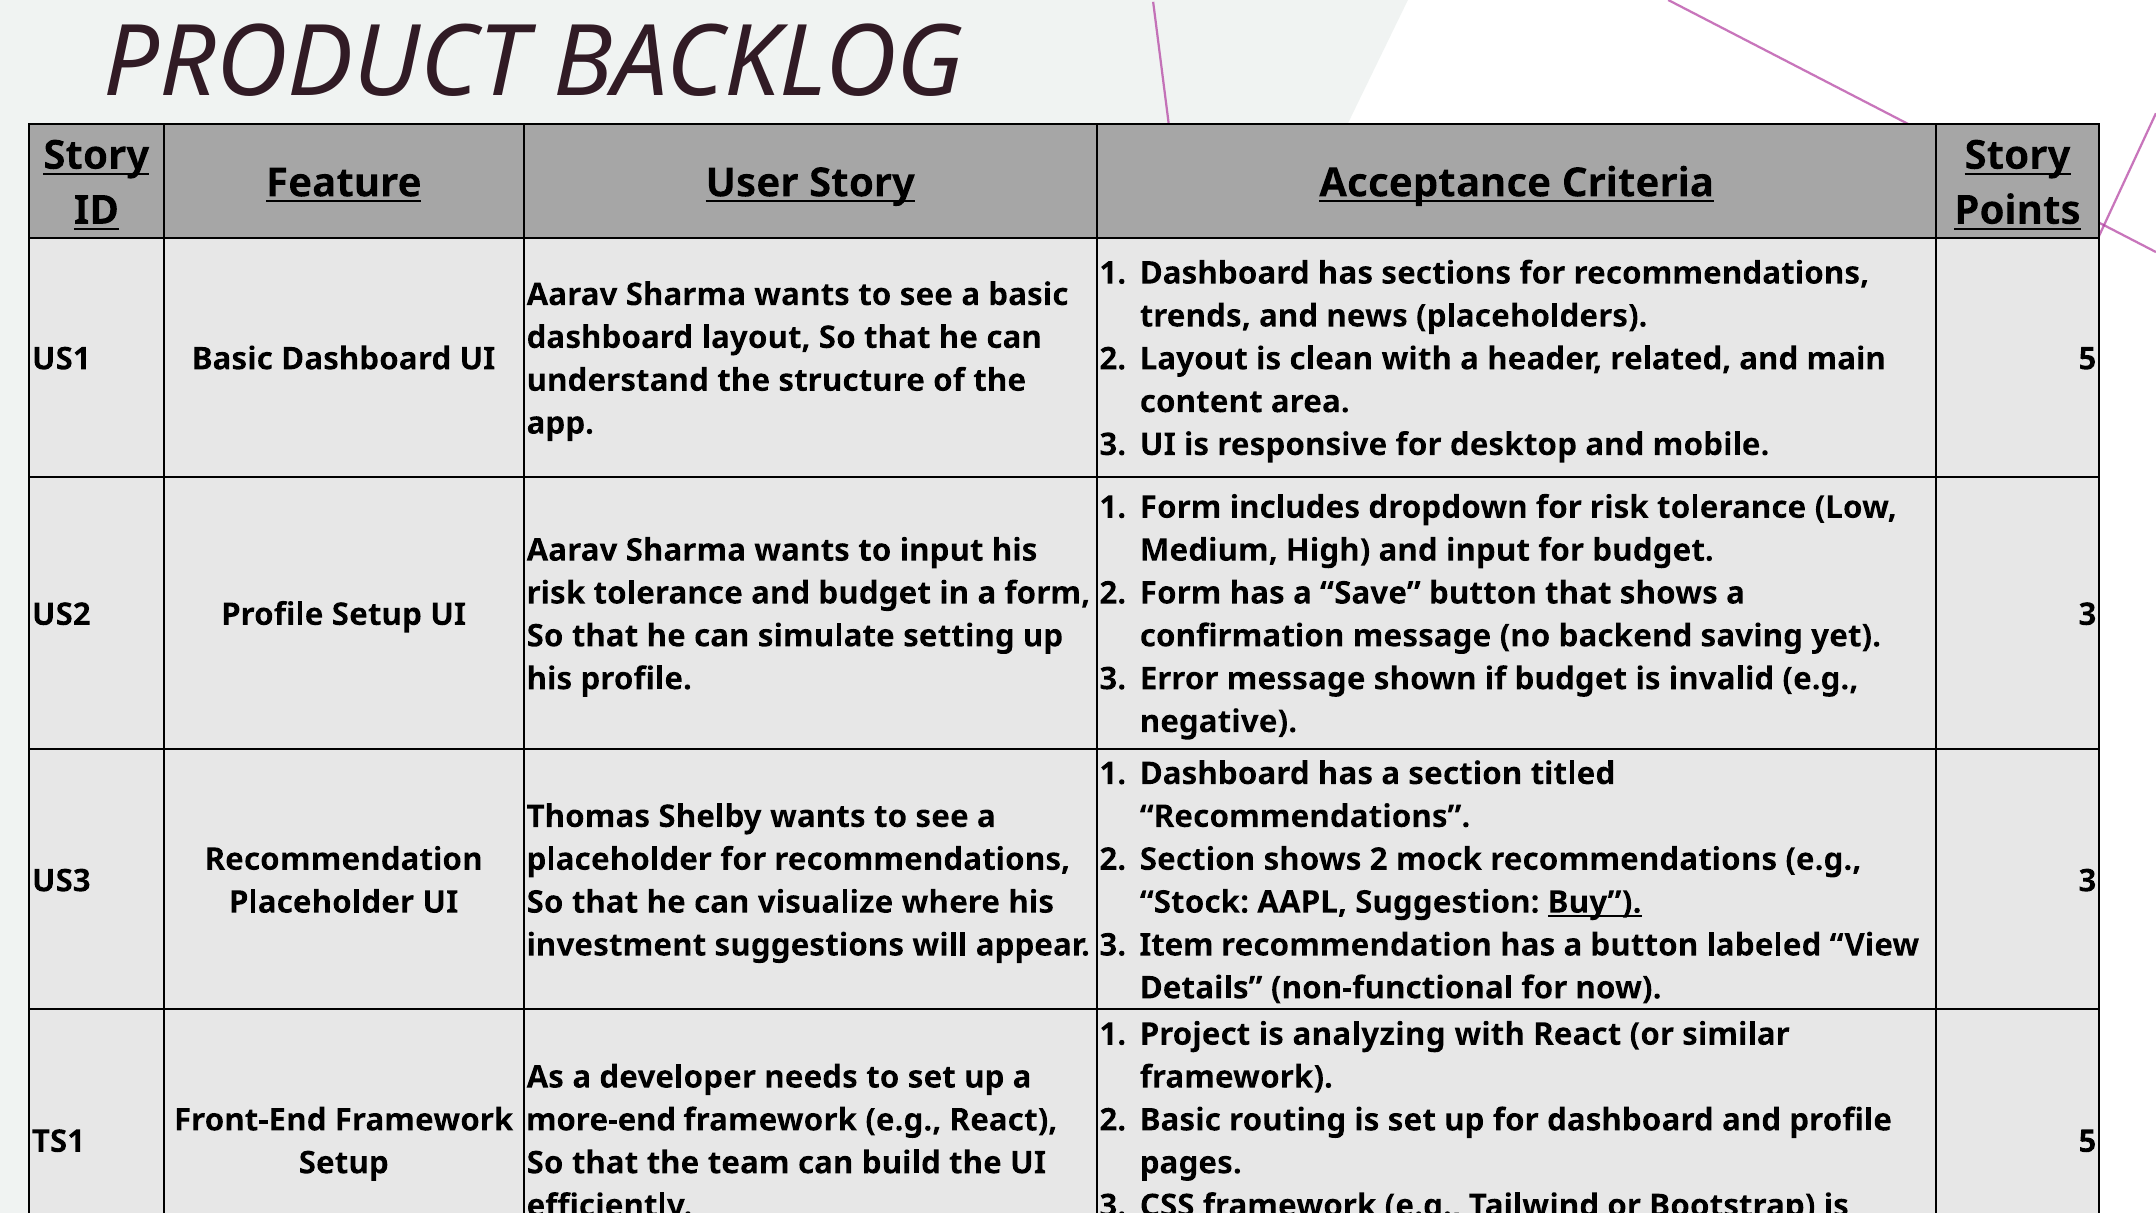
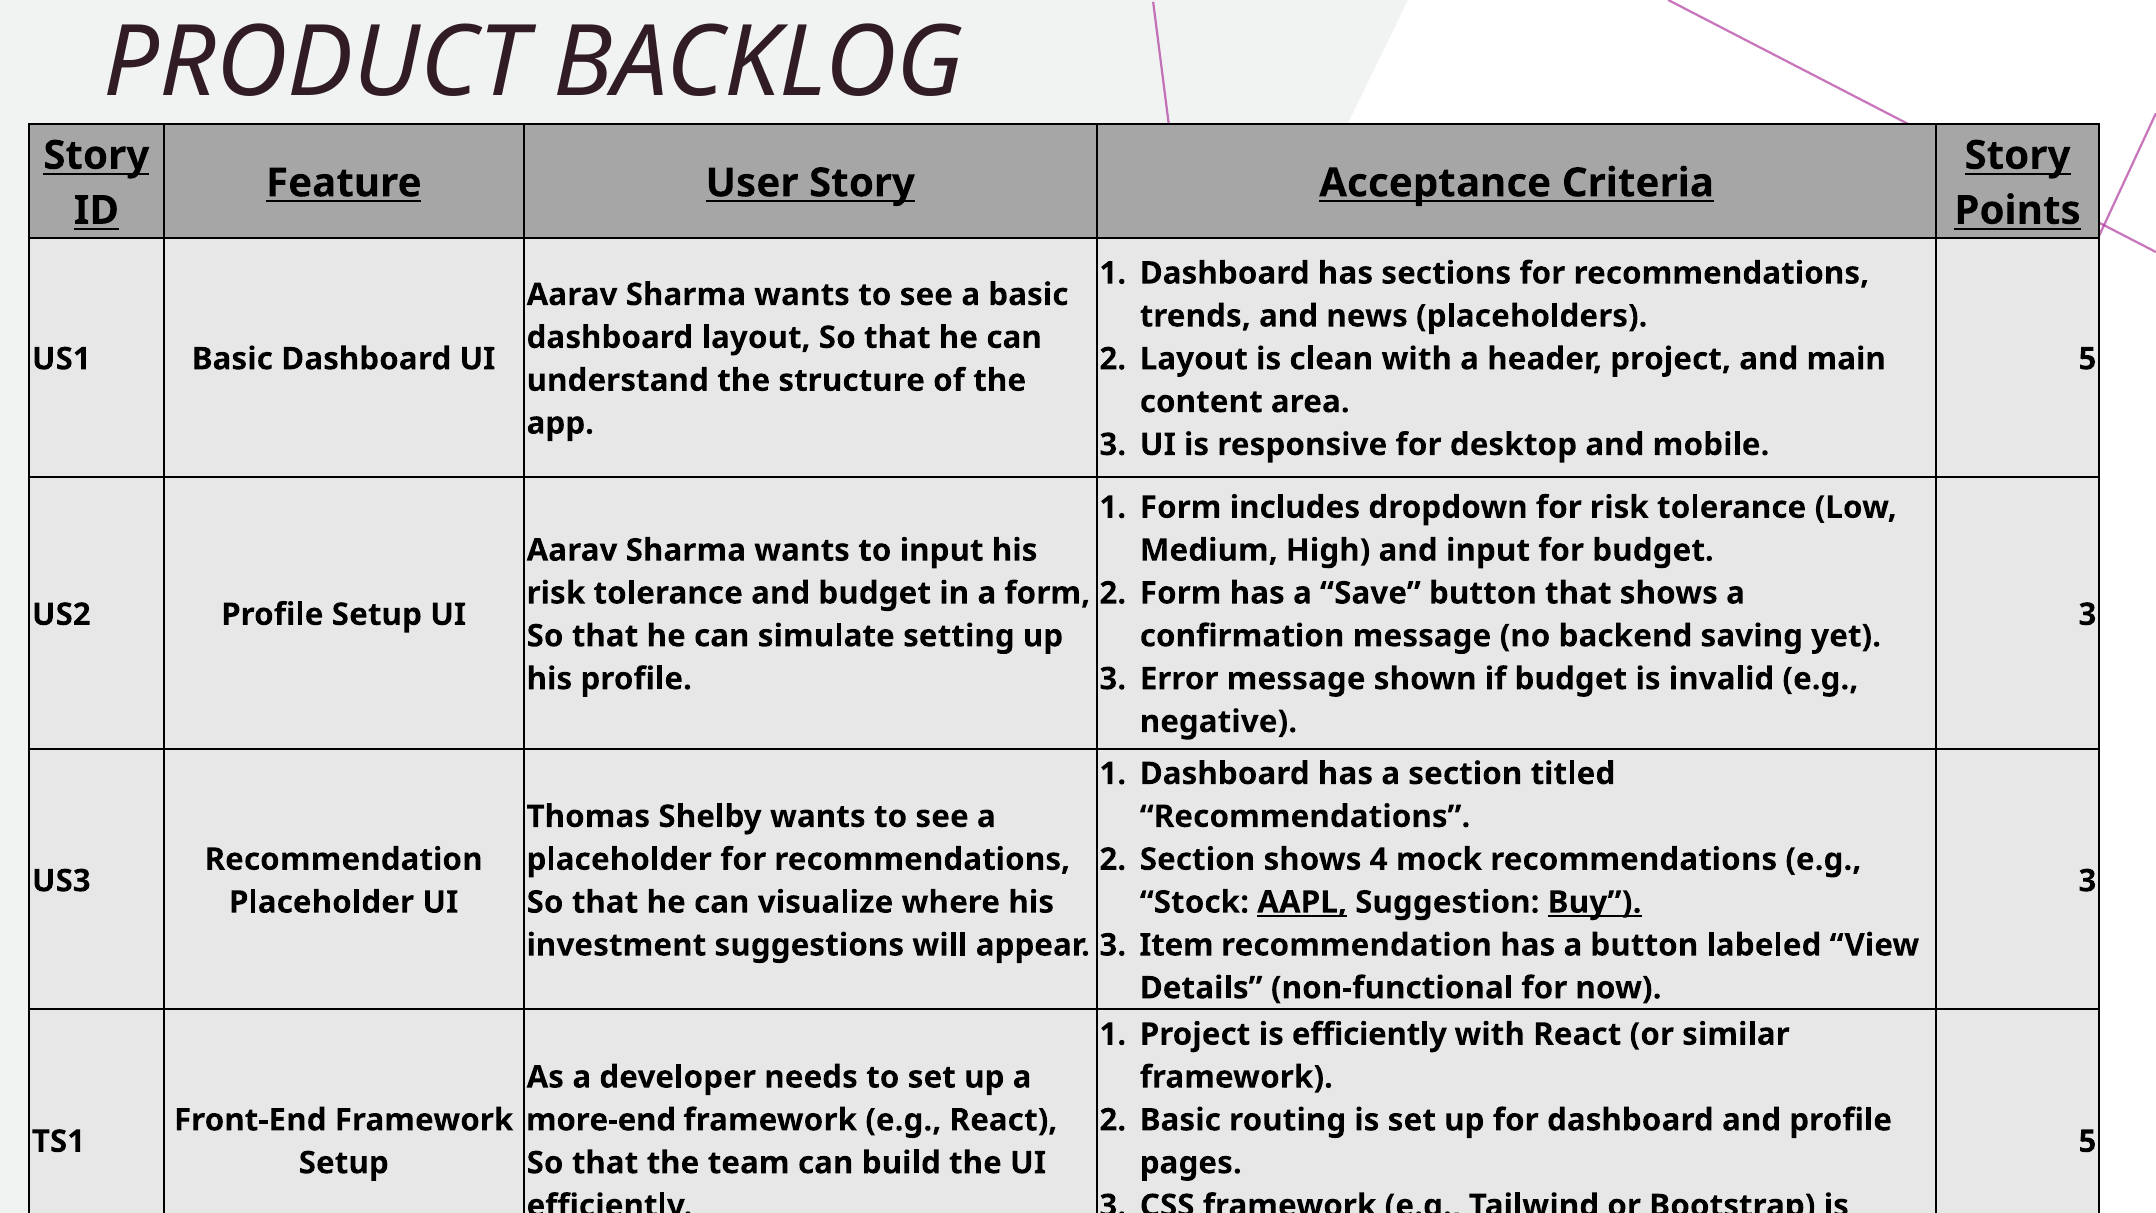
header related: related -> project
shows 2: 2 -> 4
AAPL underline: none -> present
is analyzing: analyzing -> efficiently
